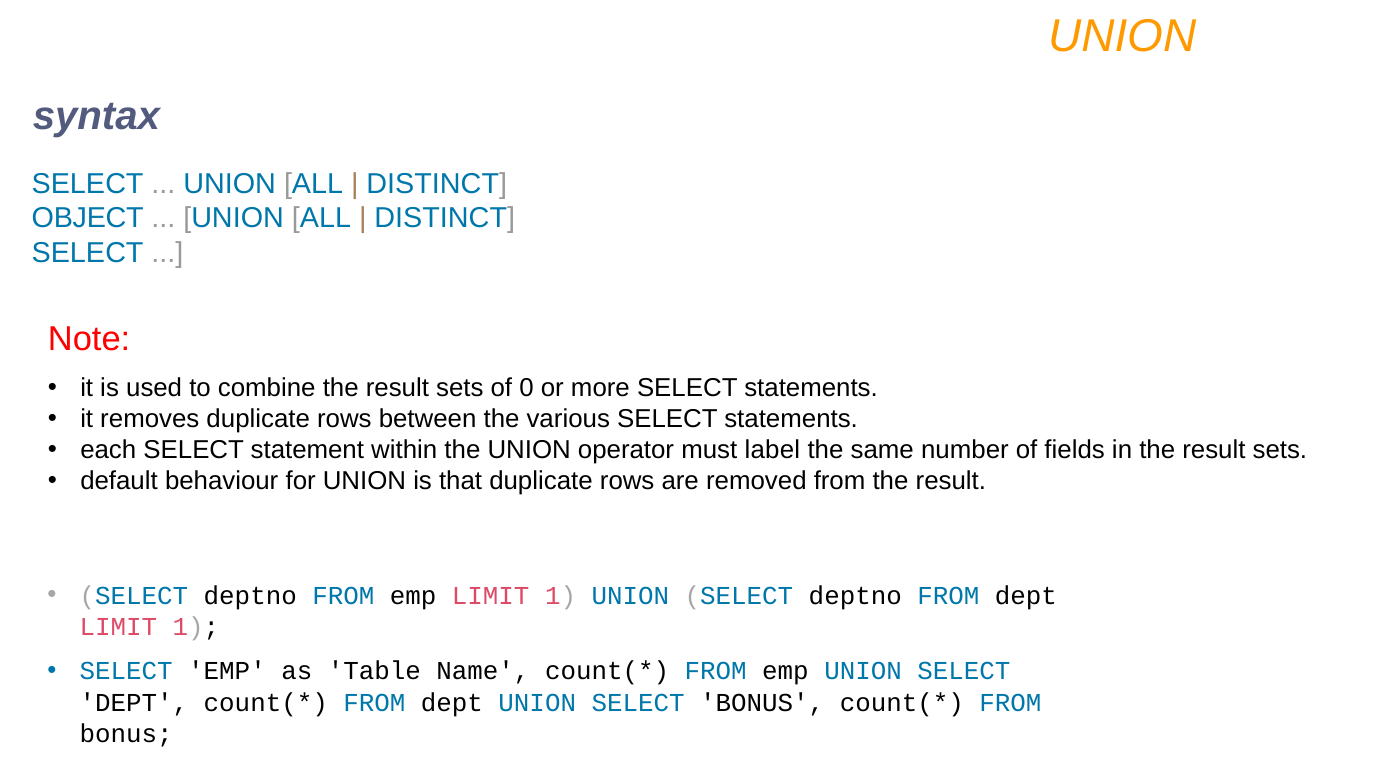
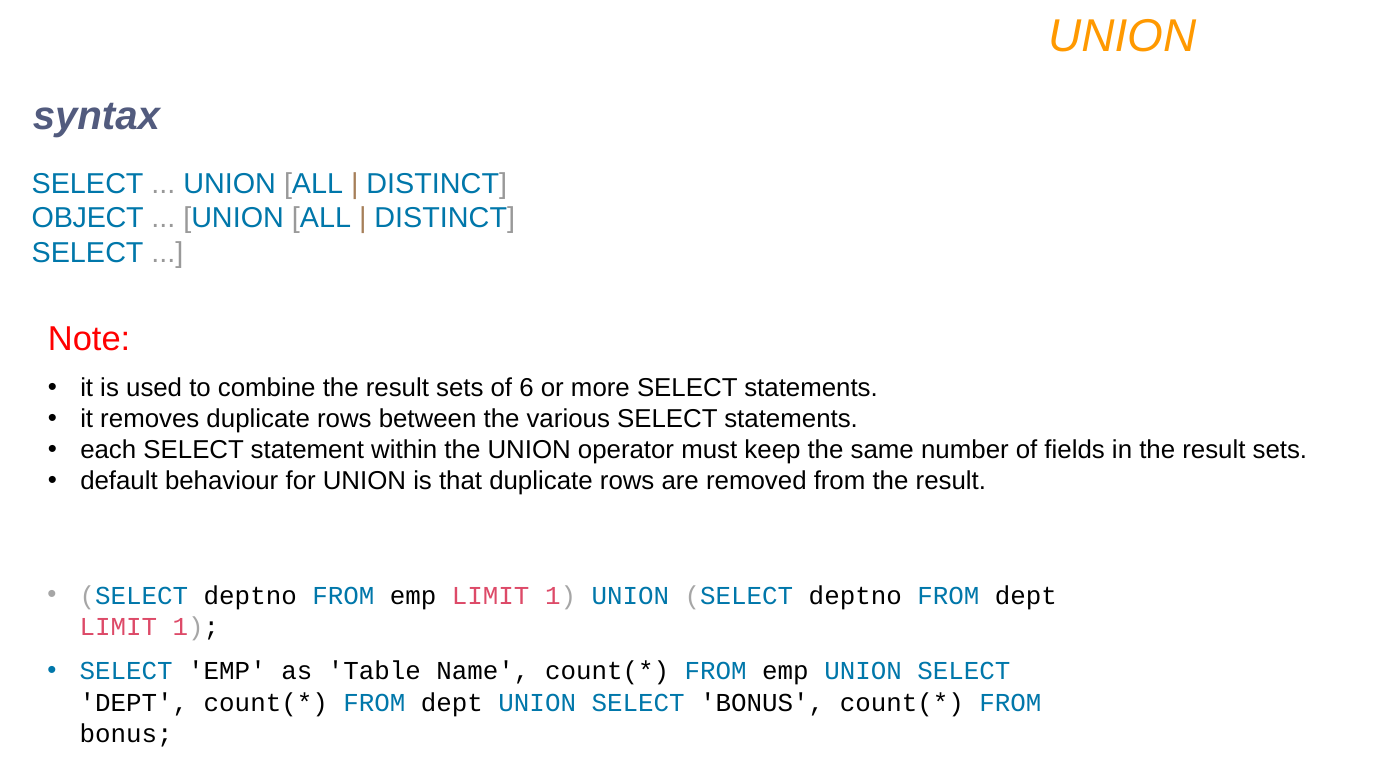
0: 0 -> 6
label: label -> keep
